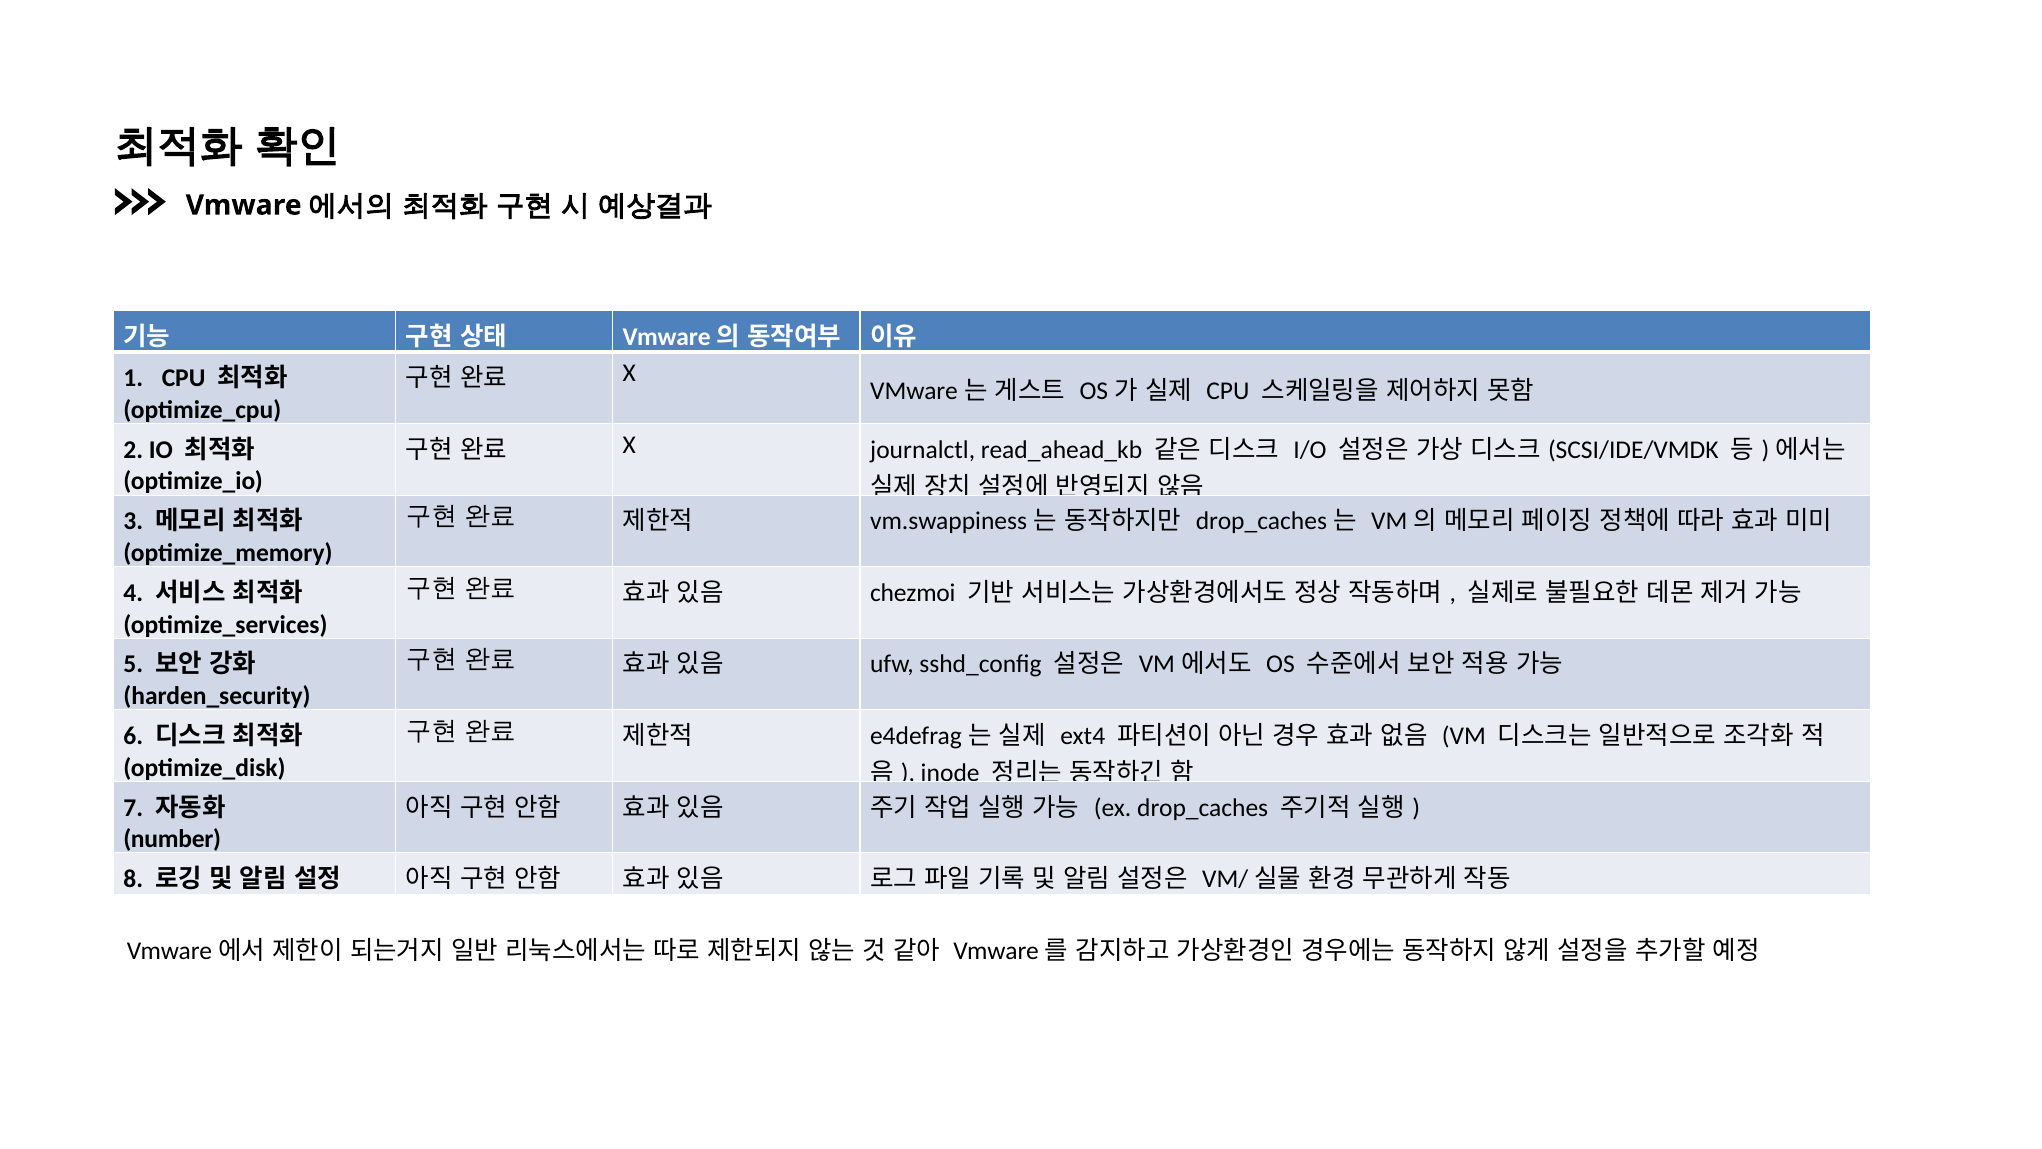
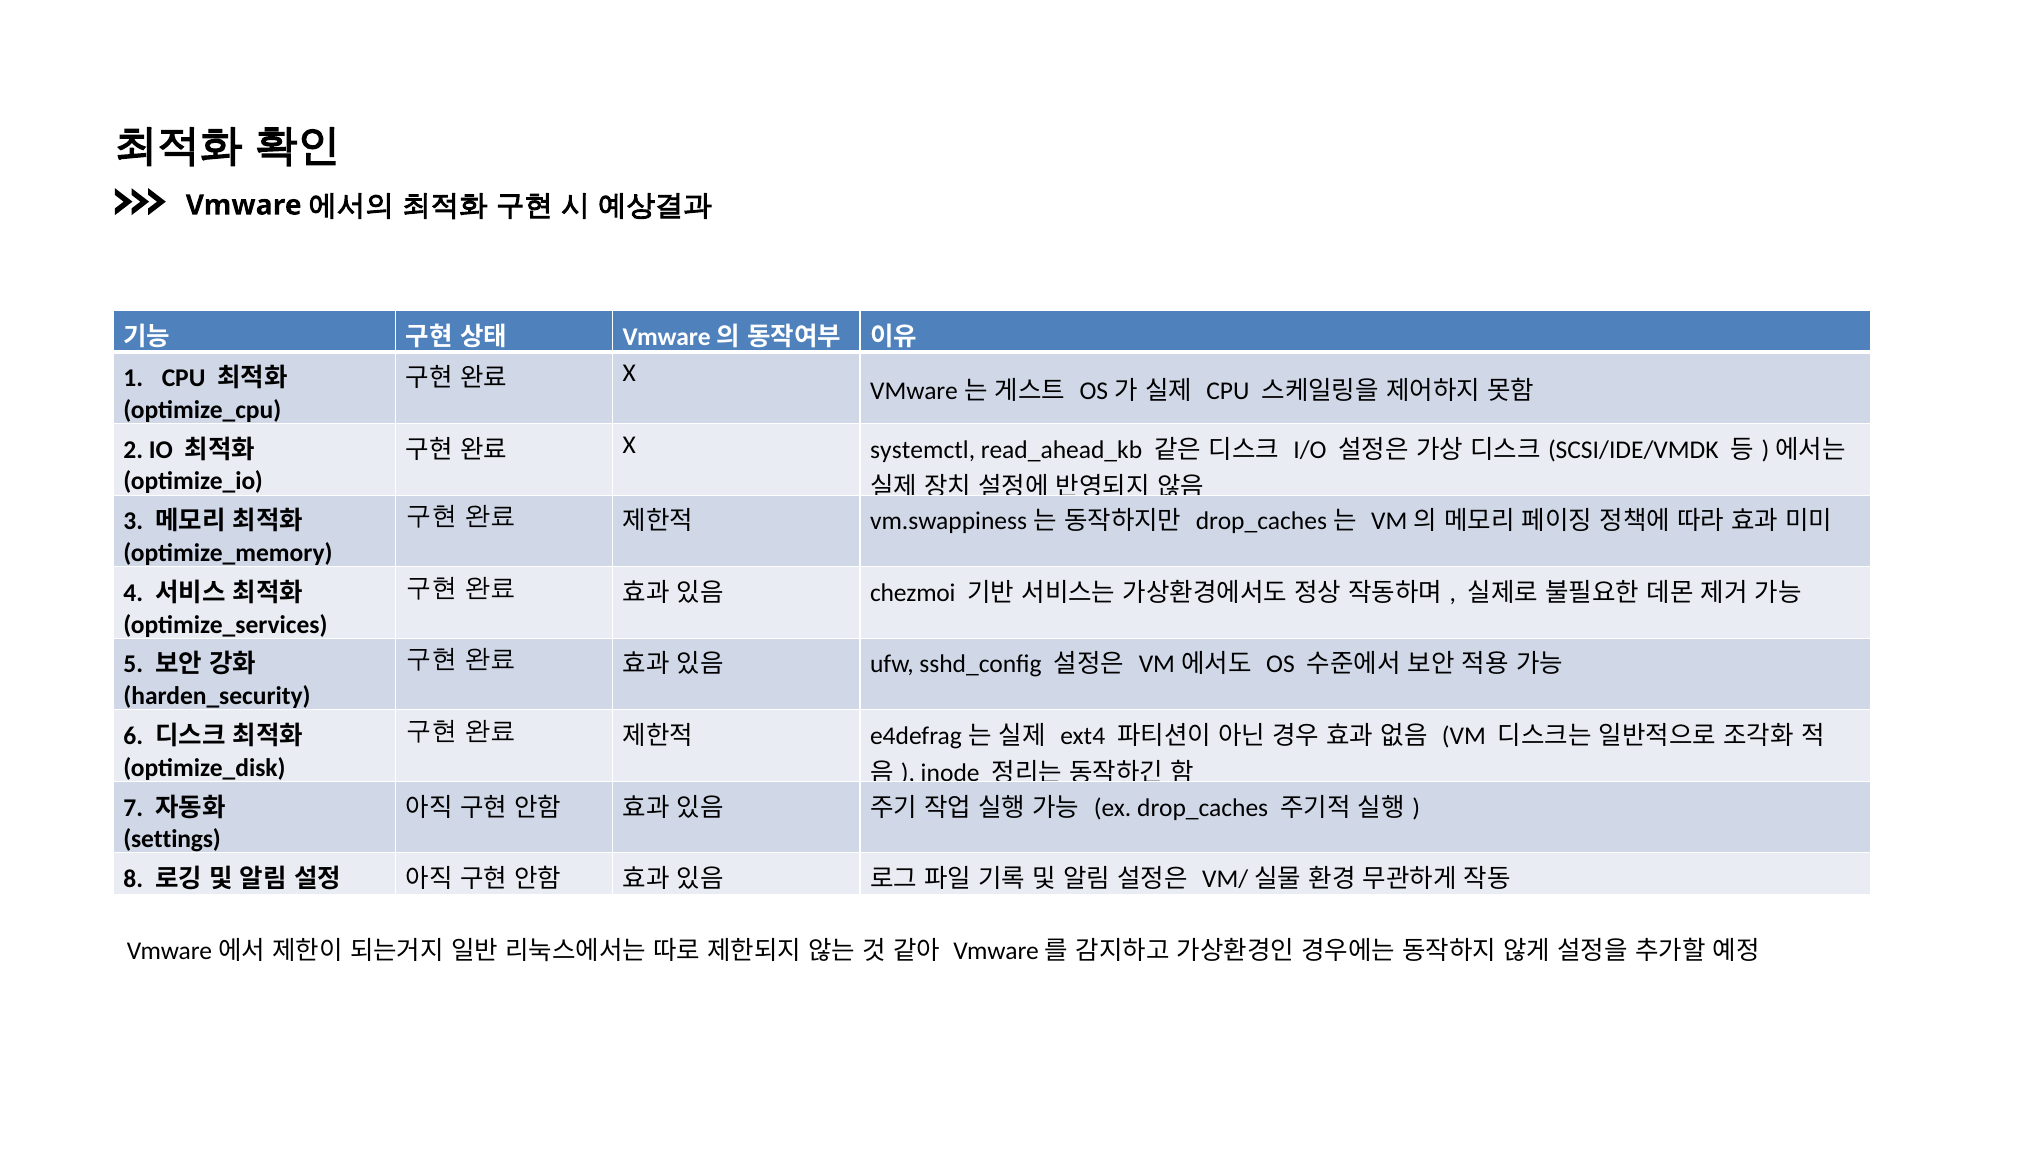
journalctl: journalctl -> systemctl
number: number -> settings
